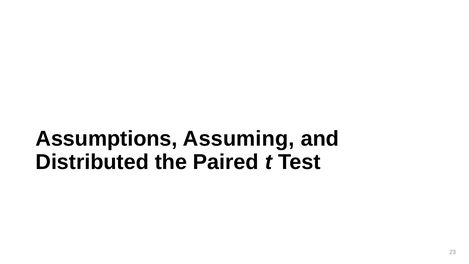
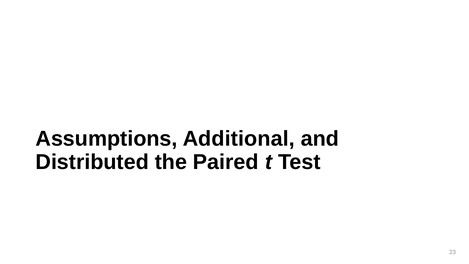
Assuming: Assuming -> Additional
